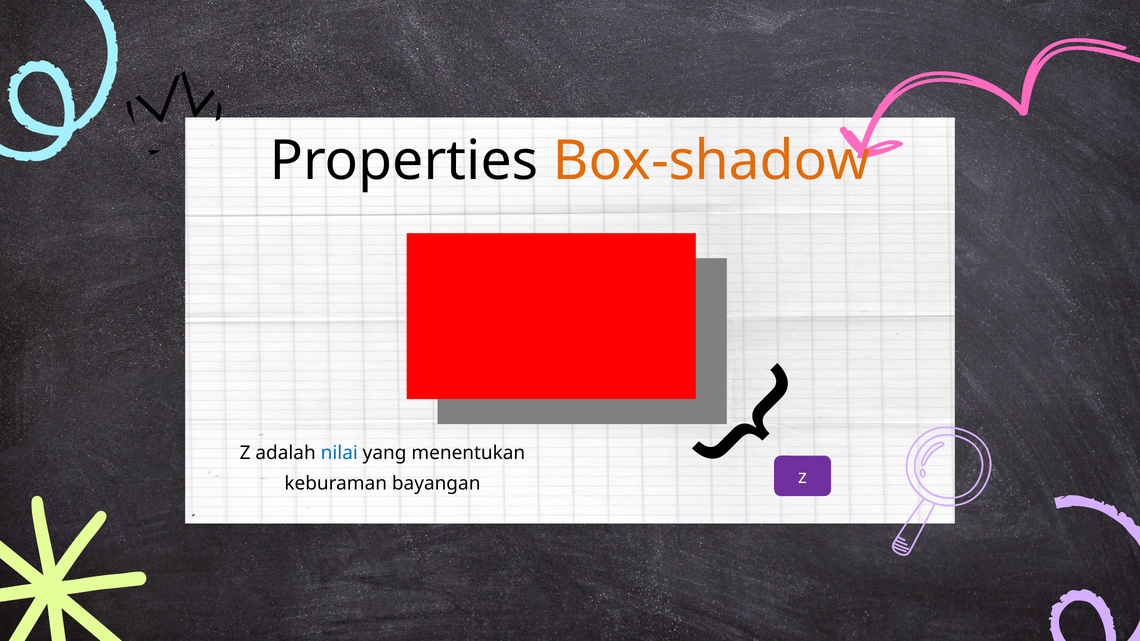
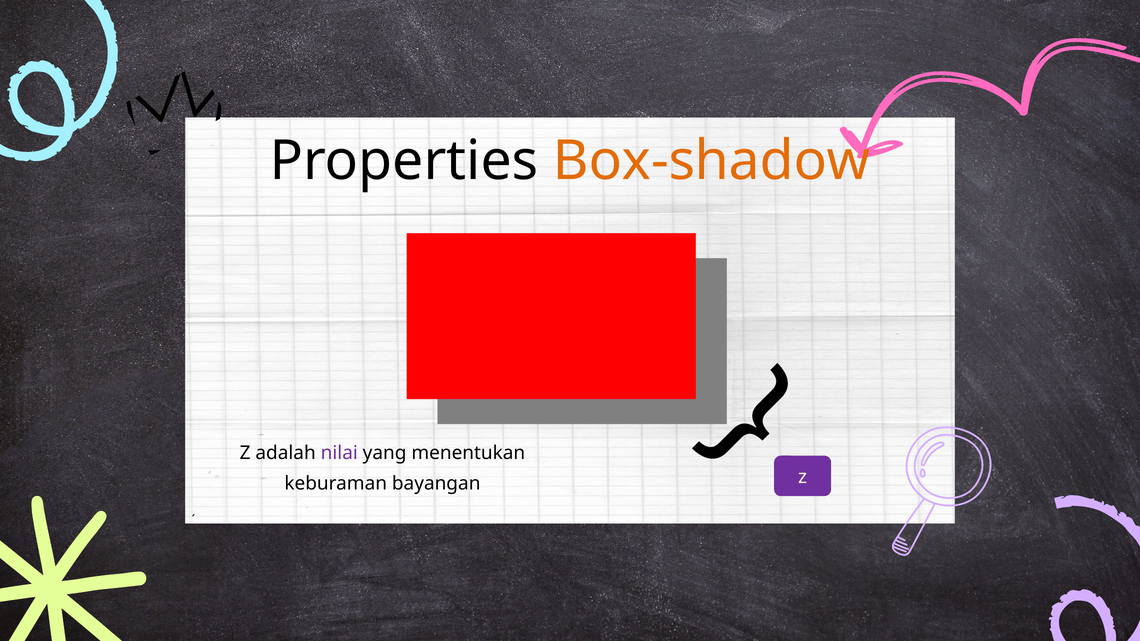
nilai at (339, 453) colour: blue -> purple
